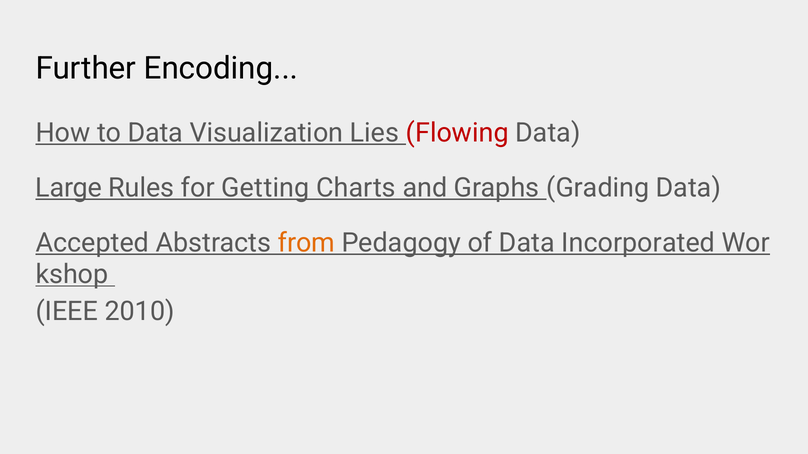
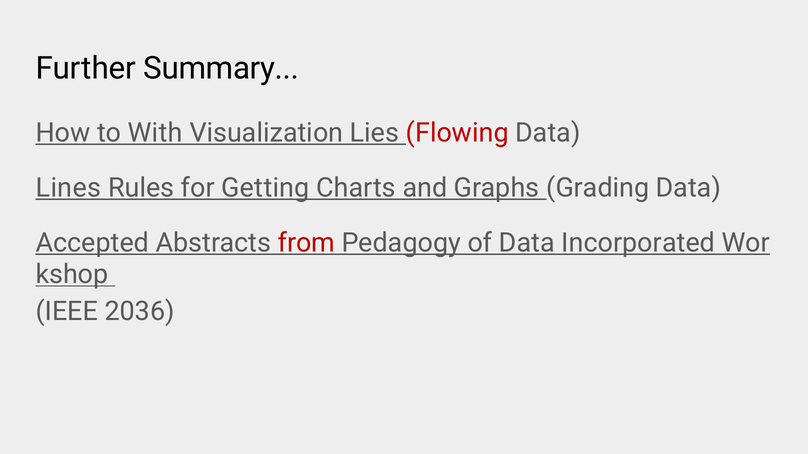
Encoding: Encoding -> Summary
to Data: Data -> With
Large: Large -> Lines
from colour: orange -> red
2010: 2010 -> 2036
